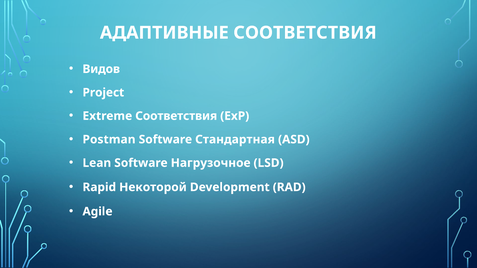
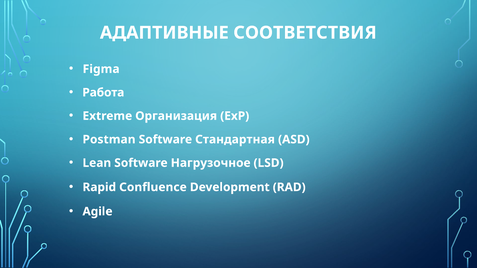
Видов: Видов -> Figma
Project: Project -> Работа
Extreme Соответствия: Соответствия -> Организация
Некоторой: Некоторой -> Confluence
